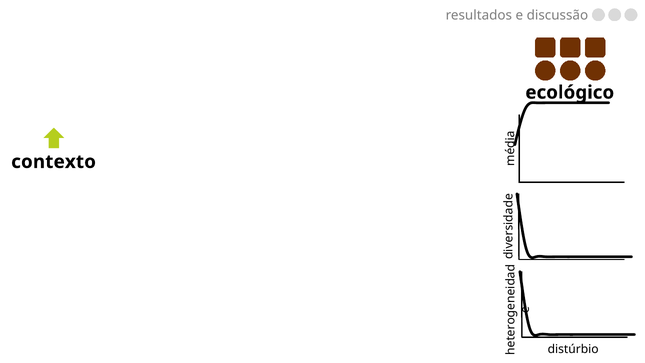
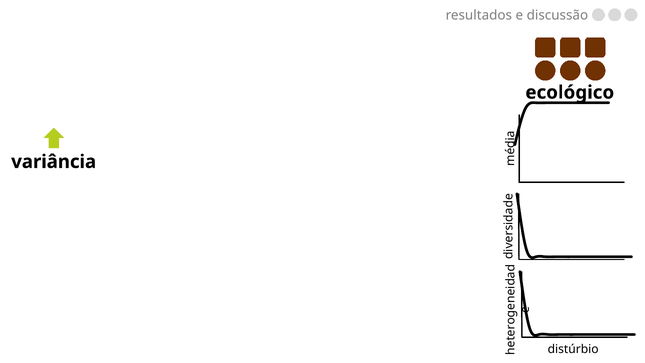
contexto: contexto -> variância
